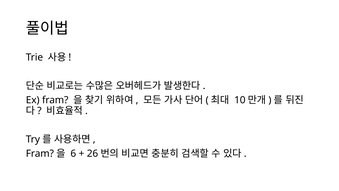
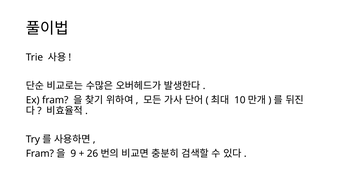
6: 6 -> 9
